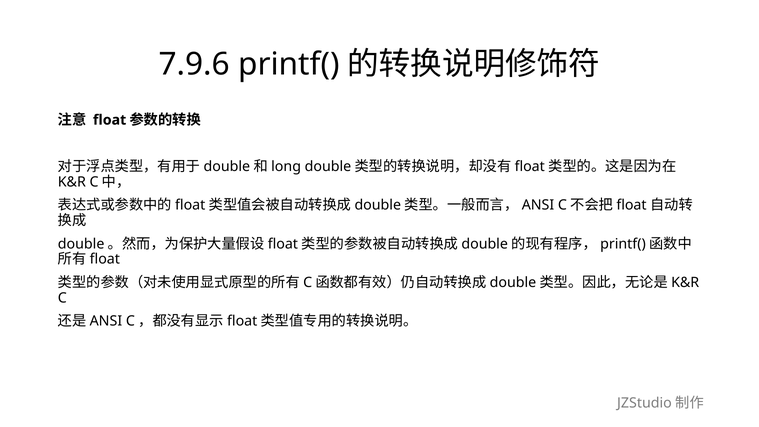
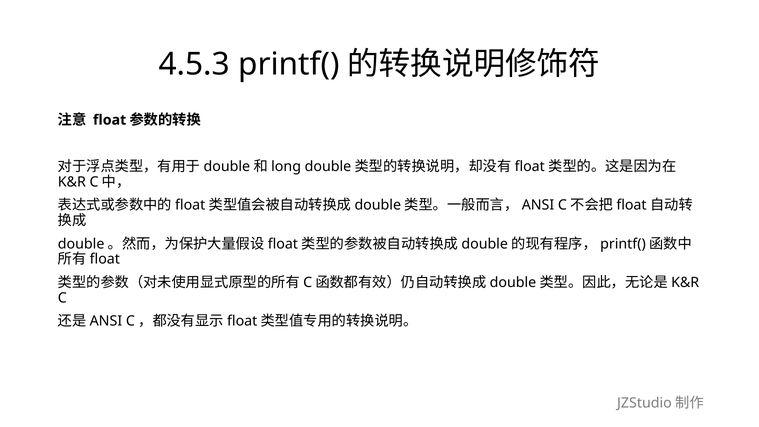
7.9.6: 7.9.6 -> 4.5.3
